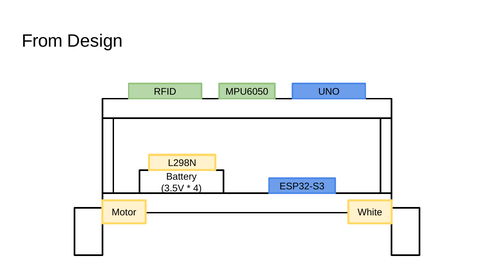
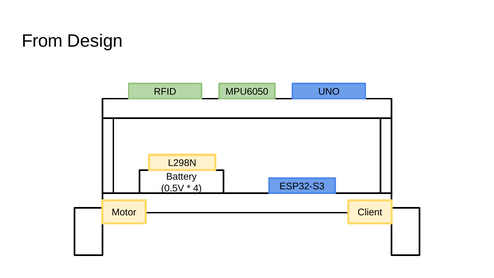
3.5V: 3.5V -> 0.5V
White: White -> Client
